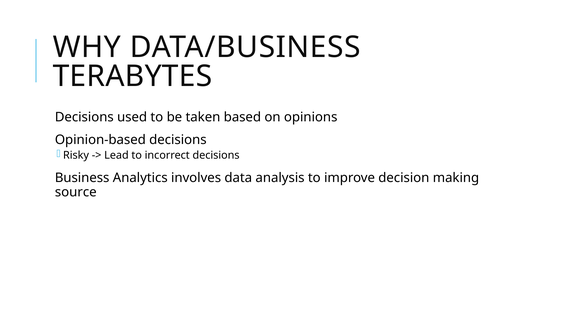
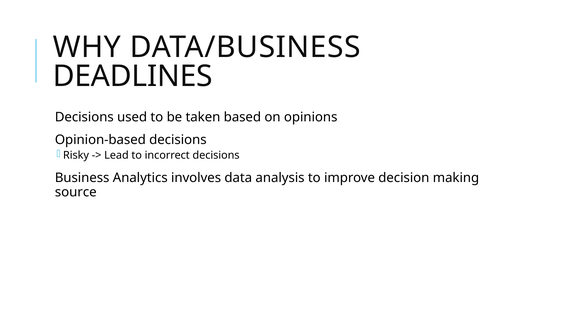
TERABYTES: TERABYTES -> DEADLINES
